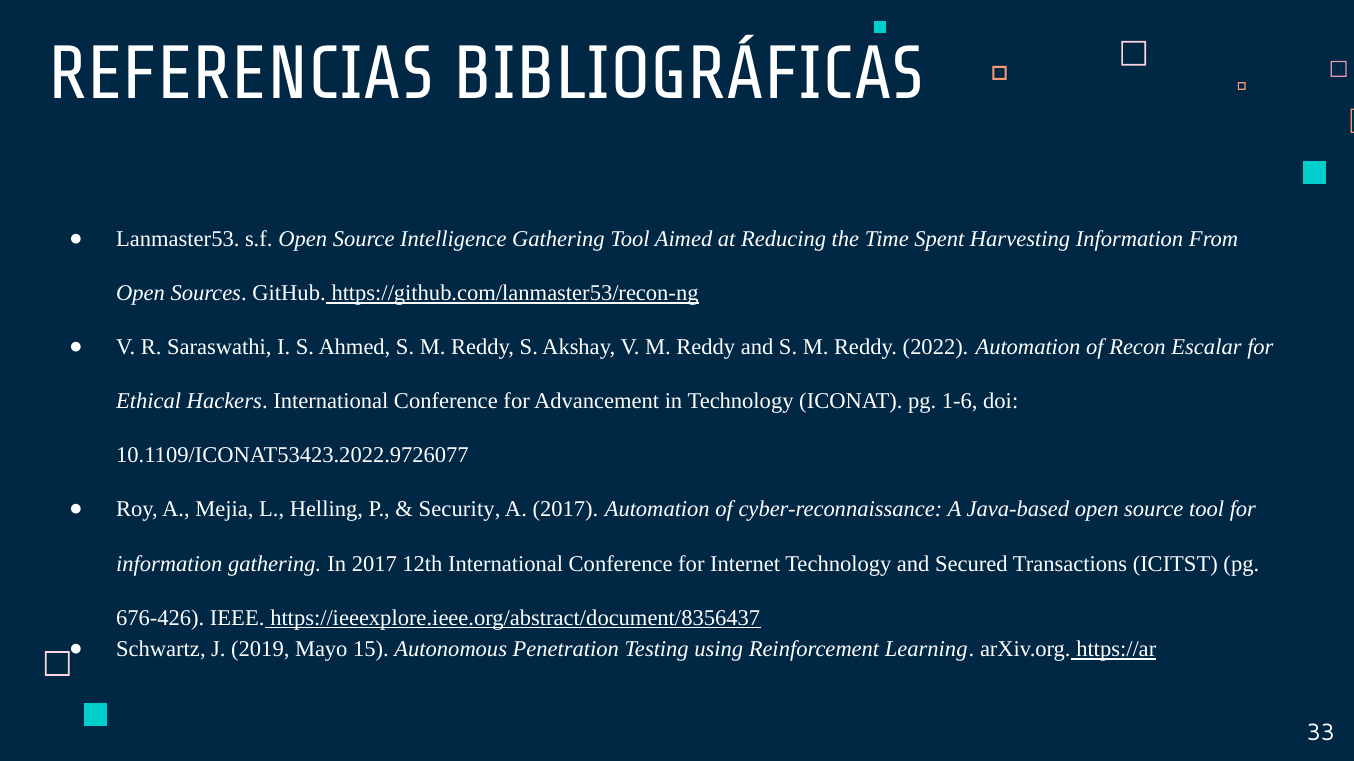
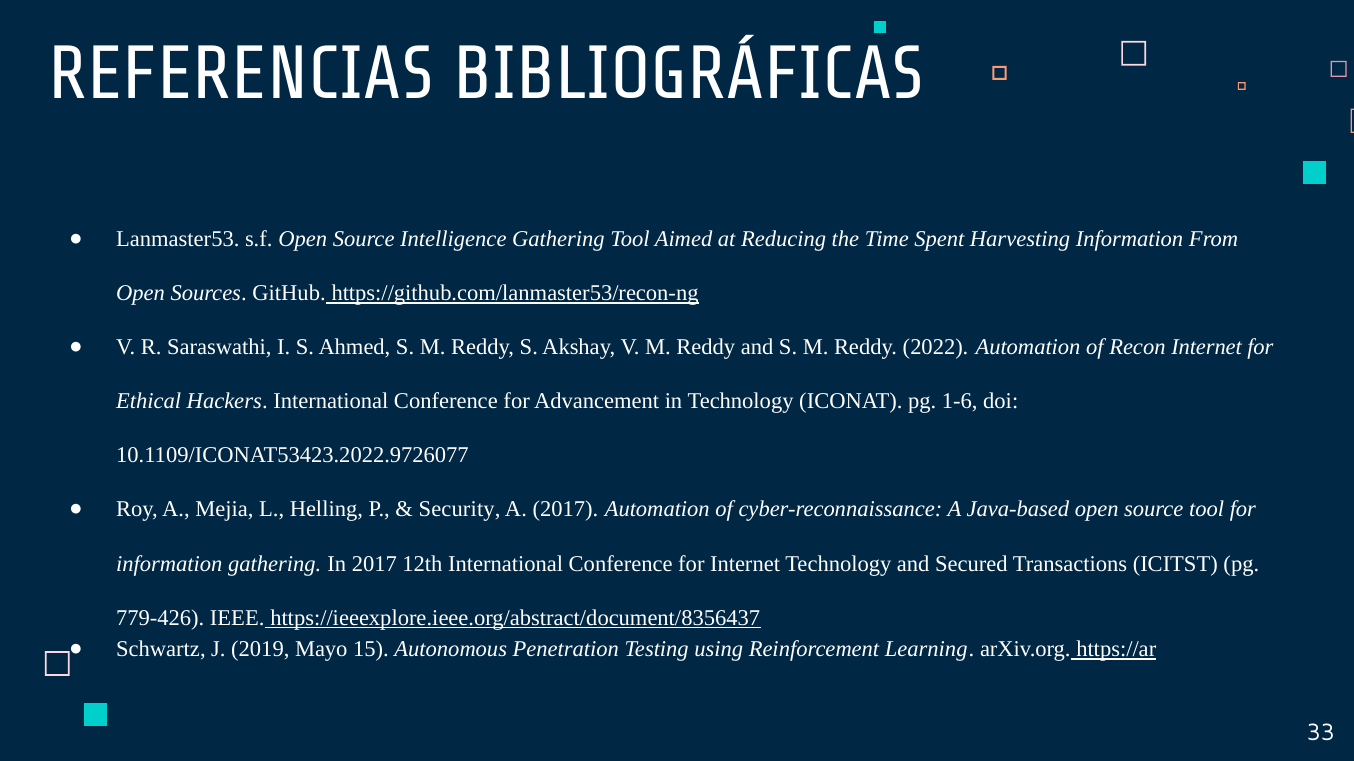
Recon Escalar: Escalar -> Internet
676-426: 676-426 -> 779-426
